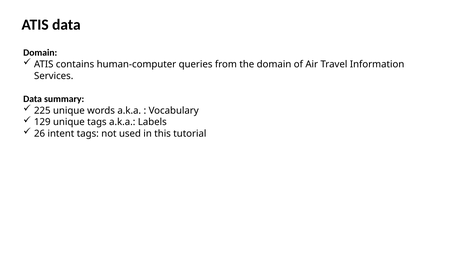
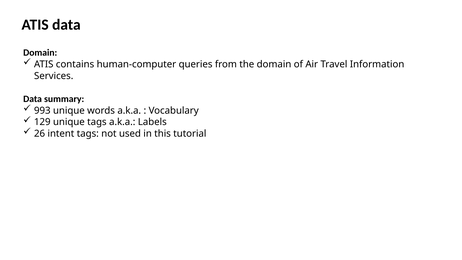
225: 225 -> 993
